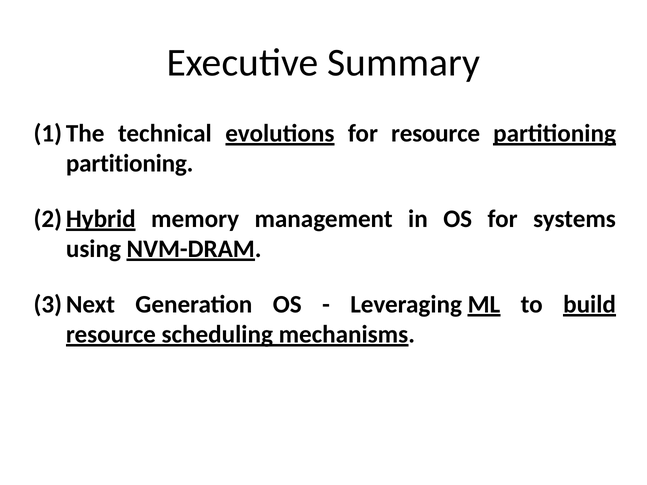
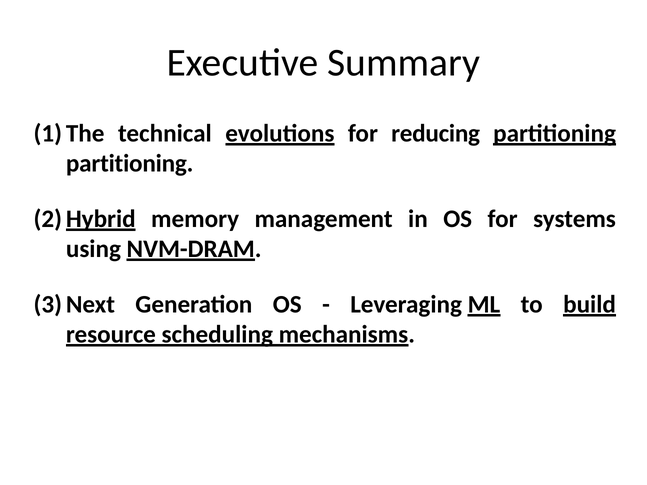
for resource: resource -> reducing
